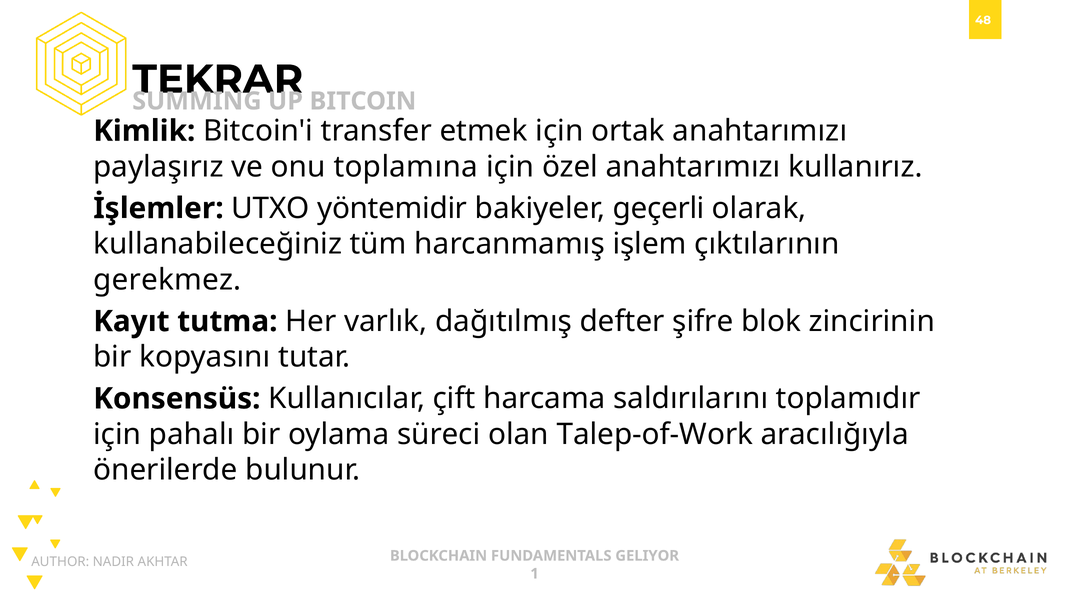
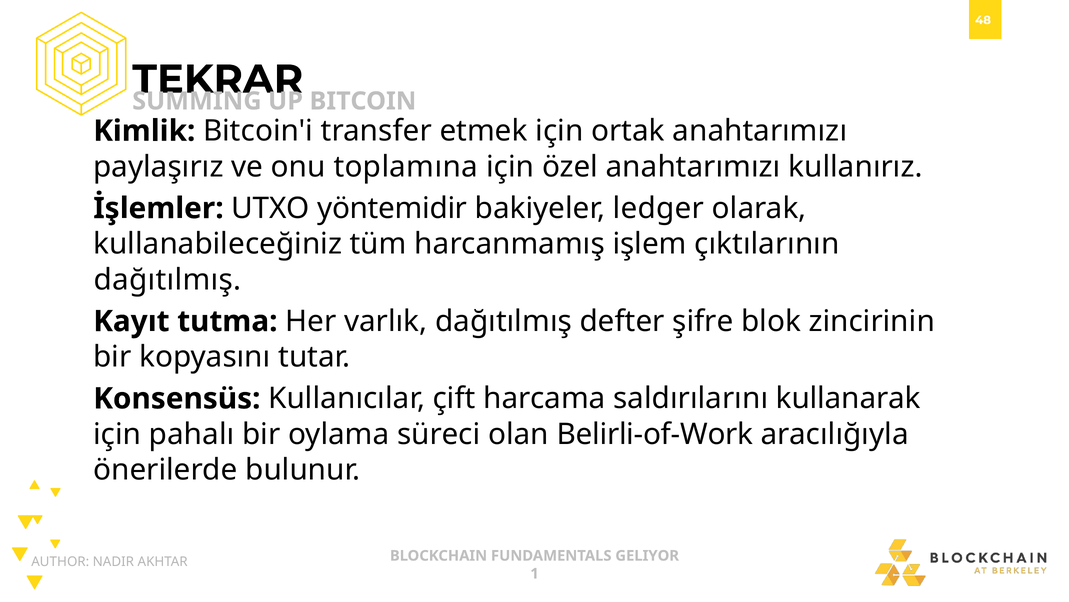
geçerli: geçerli -> ledger
gerekmez at (167, 279): gerekmez -> dağıtılmış
toplamıdır: toplamıdır -> kullanarak
Talep-of-Work: Talep-of-Work -> Belirli-of-Work
